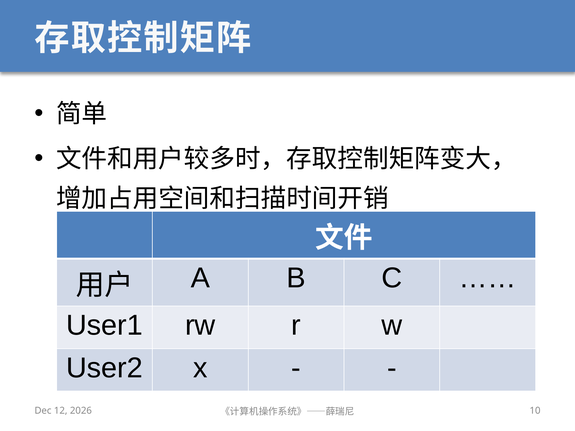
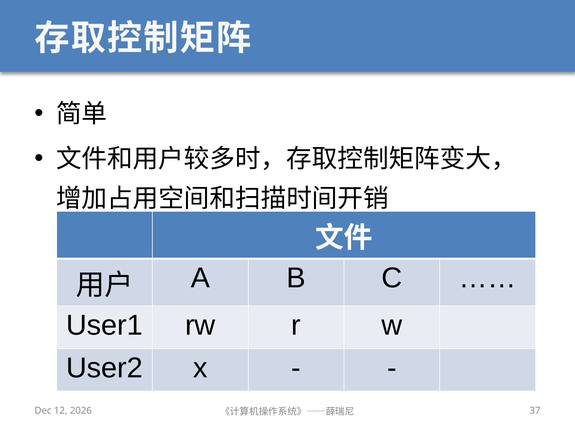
10: 10 -> 37
